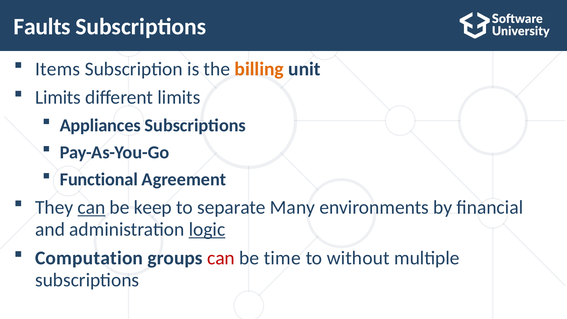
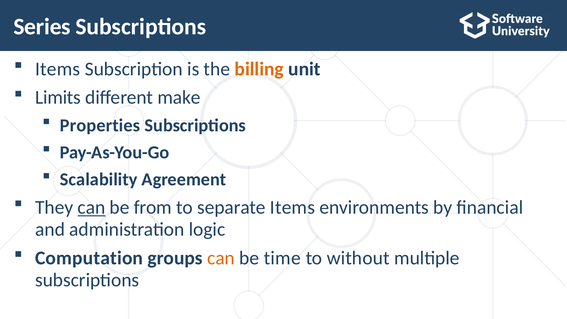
Faults: Faults -> Series
different limits: limits -> make
Appliances: Appliances -> Properties
Functional: Functional -> Scalability
keep: keep -> from
separate Many: Many -> Items
logic underline: present -> none
can at (221, 258) colour: red -> orange
